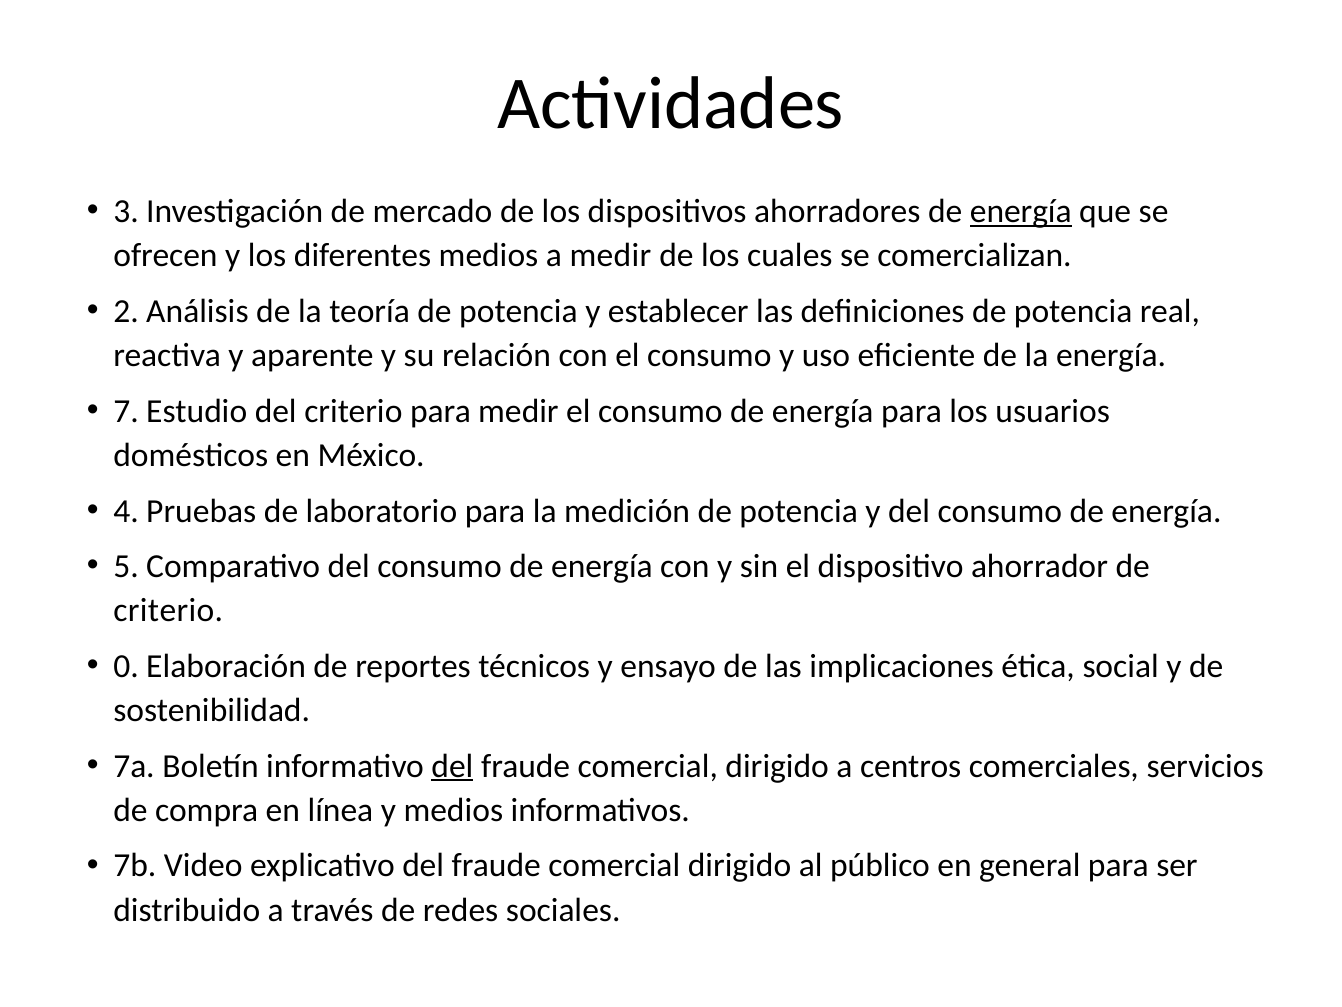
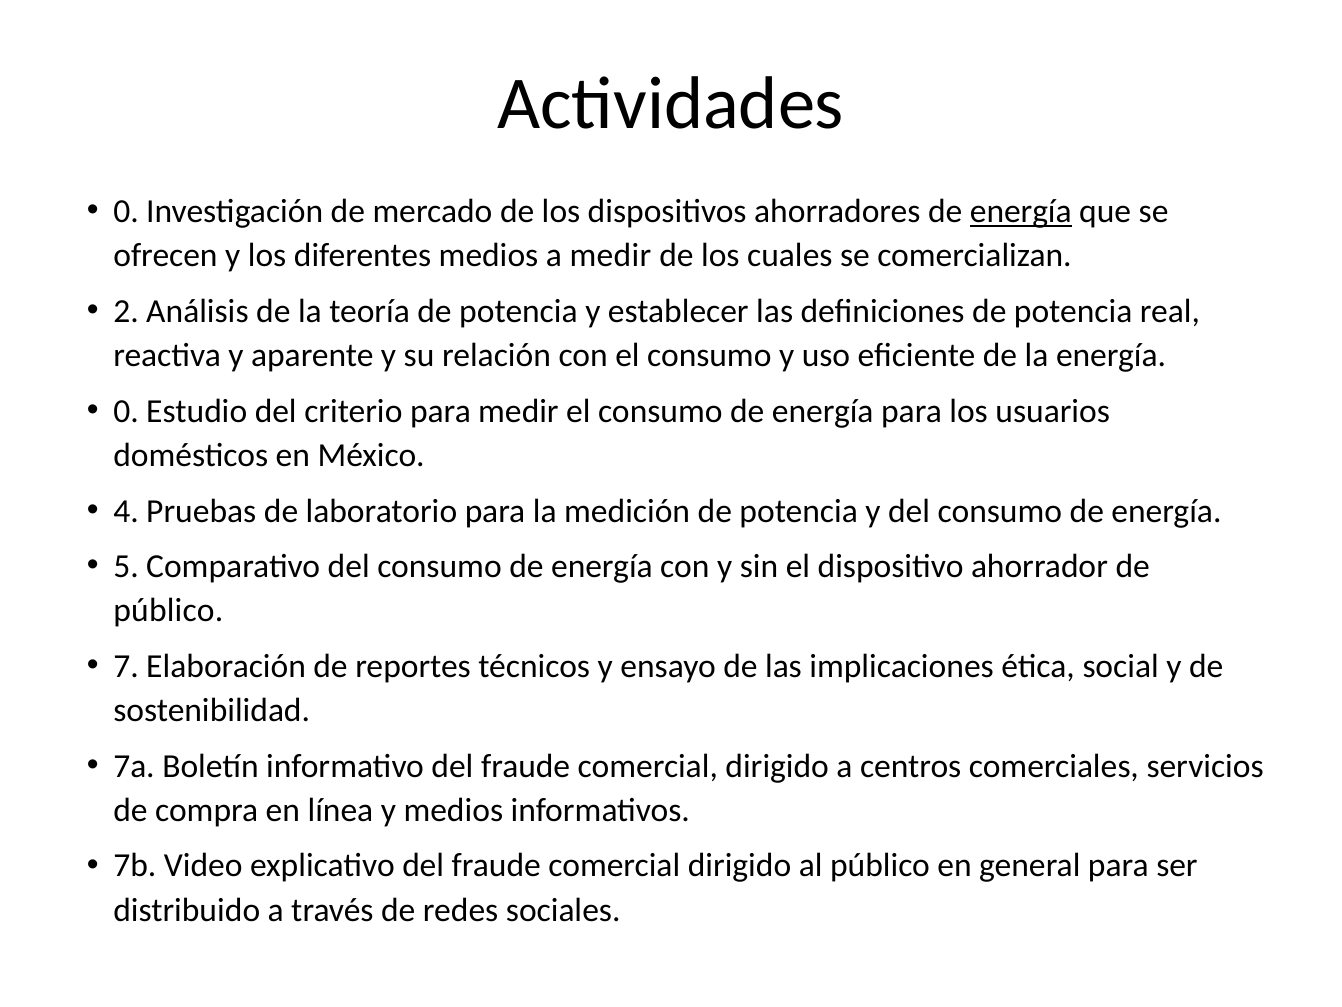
3 at (126, 211): 3 -> 0
7 at (126, 411): 7 -> 0
criterio at (168, 610): criterio -> público
0: 0 -> 7
del at (452, 766) underline: present -> none
